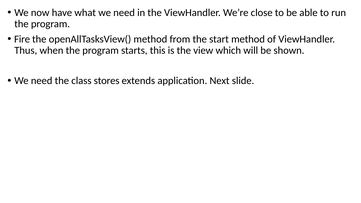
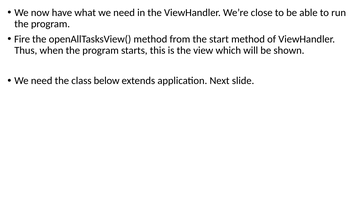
stores: stores -> below
